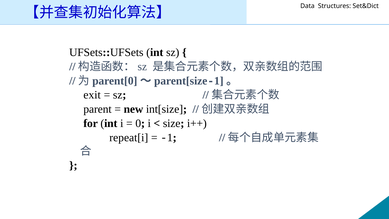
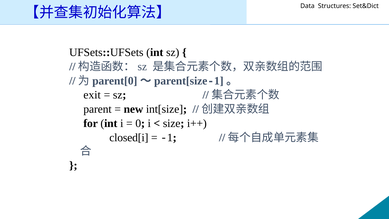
repeat[i: repeat[i -> closed[i
